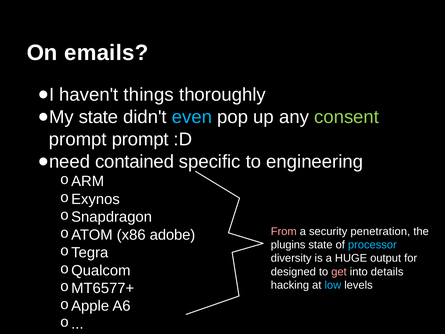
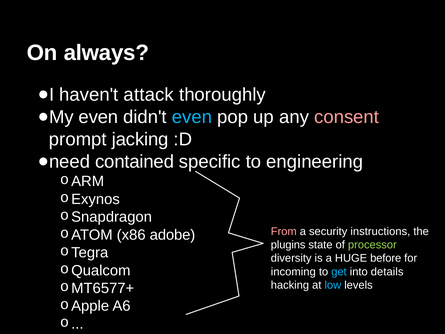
emails: emails -> always
things: things -> attack
state at (98, 117): state -> even
consent colour: light green -> pink
prompt prompt: prompt -> jacking
penetration: penetration -> instructions
processor colour: light blue -> light green
output: output -> before
designed: designed -> incoming
get colour: pink -> light blue
